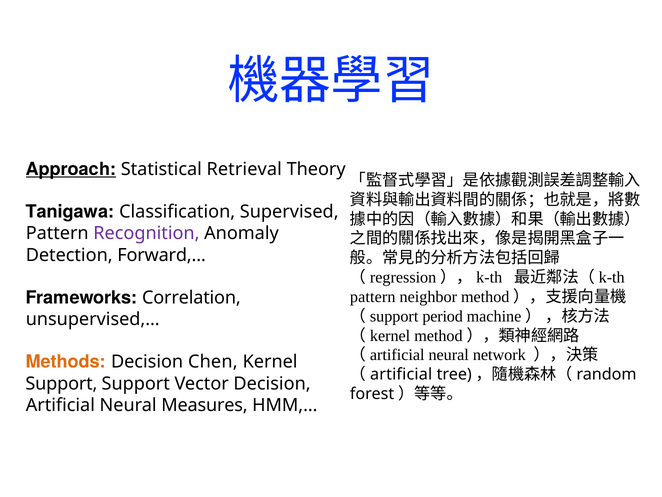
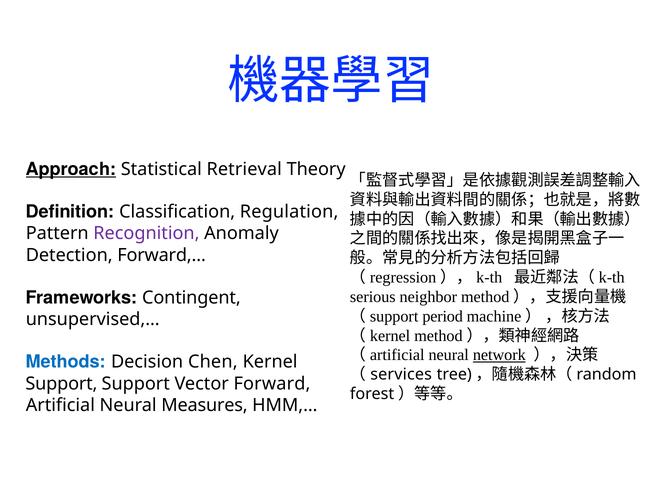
Tanigawa: Tanigawa -> Definition
Supervised: Supervised -> Regulation
pattern at (373, 297): pattern -> serious
Correlation: Correlation -> Contingent
network underline: none -> present
Methods colour: orange -> blue
artificial at (401, 374): artificial -> services
Vector Decision: Decision -> Forward
